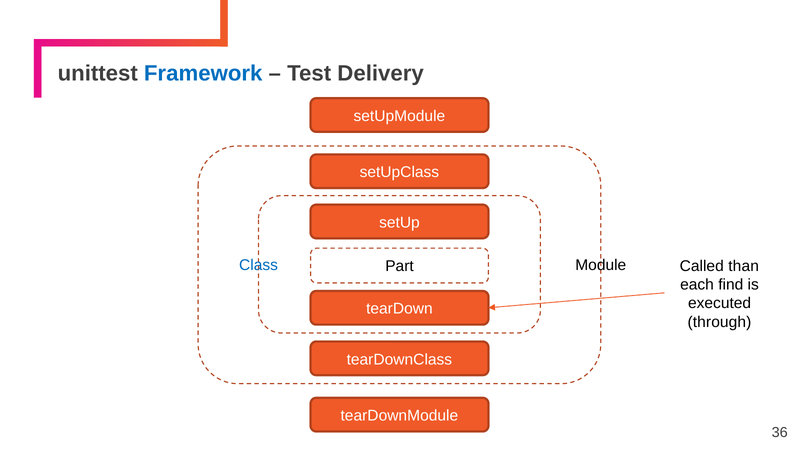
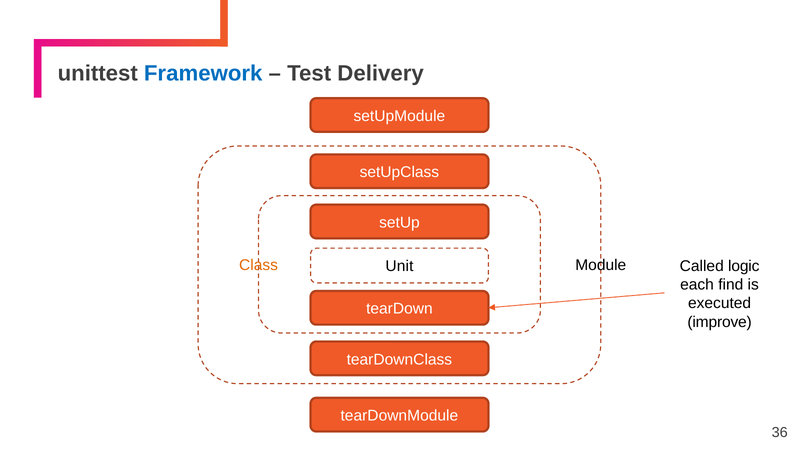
Class colour: blue -> orange
Part: Part -> Unit
than: than -> logic
through: through -> improve
